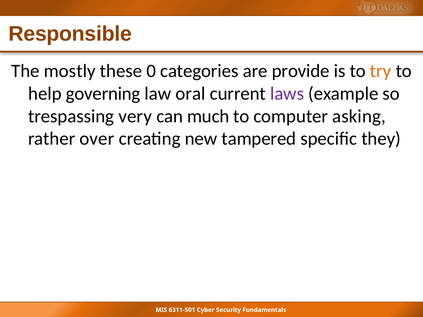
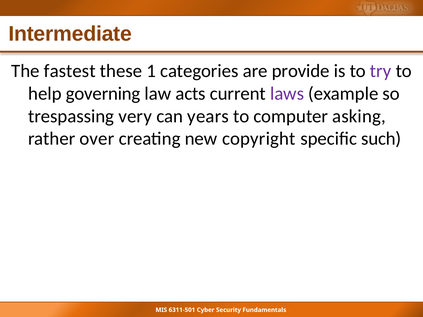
Responsible: Responsible -> Intermediate
mostly: mostly -> fastest
0: 0 -> 1
try colour: orange -> purple
oral: oral -> acts
much: much -> years
tampered: tampered -> copyright
they: they -> such
